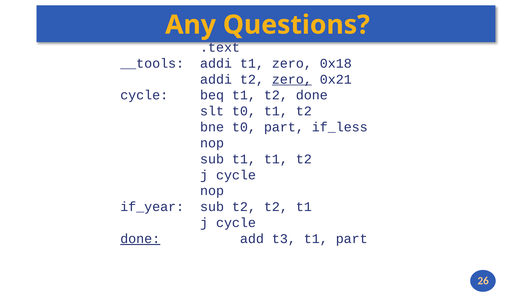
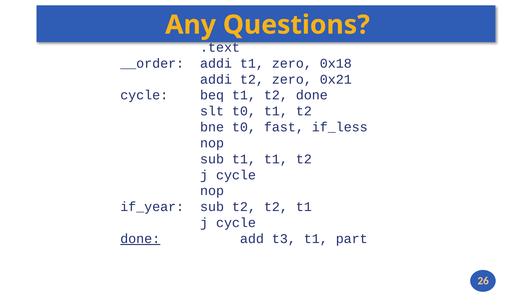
__tools: __tools -> __order
zero at (292, 79) underline: present -> none
t0 part: part -> fast
